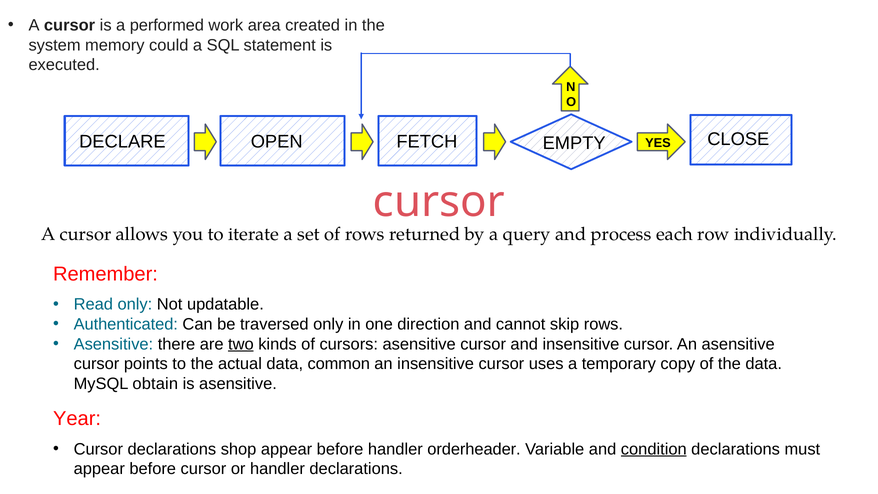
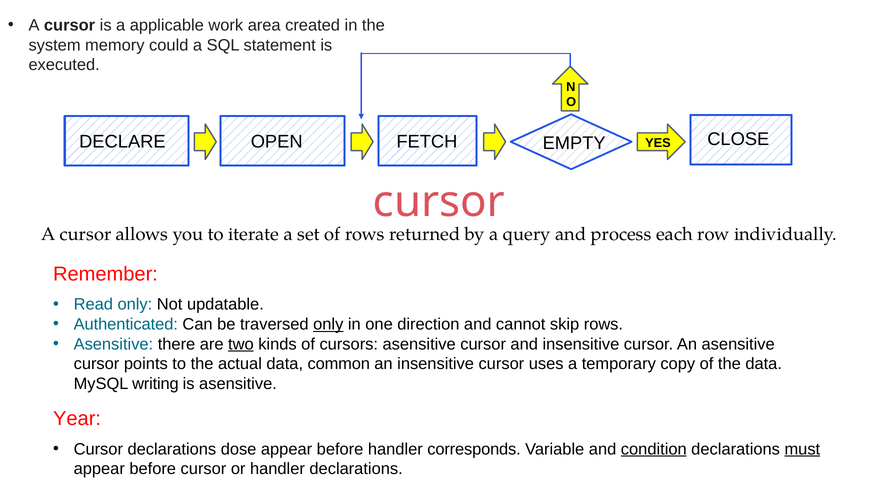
performed: performed -> applicable
only at (328, 324) underline: none -> present
obtain: obtain -> writing
shop: shop -> dose
orderheader: orderheader -> corresponds
must underline: none -> present
